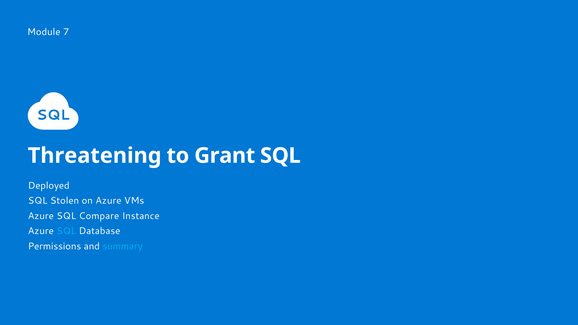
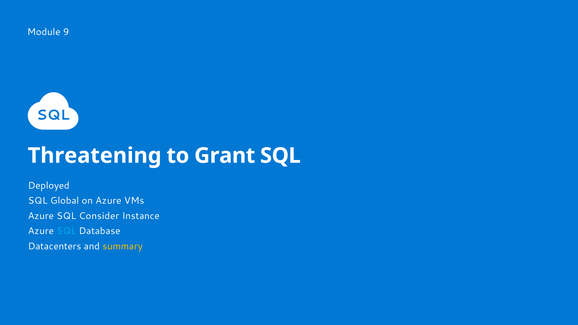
7: 7 -> 9
Stolen: Stolen -> Global
Compare: Compare -> Consider
Permissions: Permissions -> Datacenters
summary colour: light blue -> yellow
